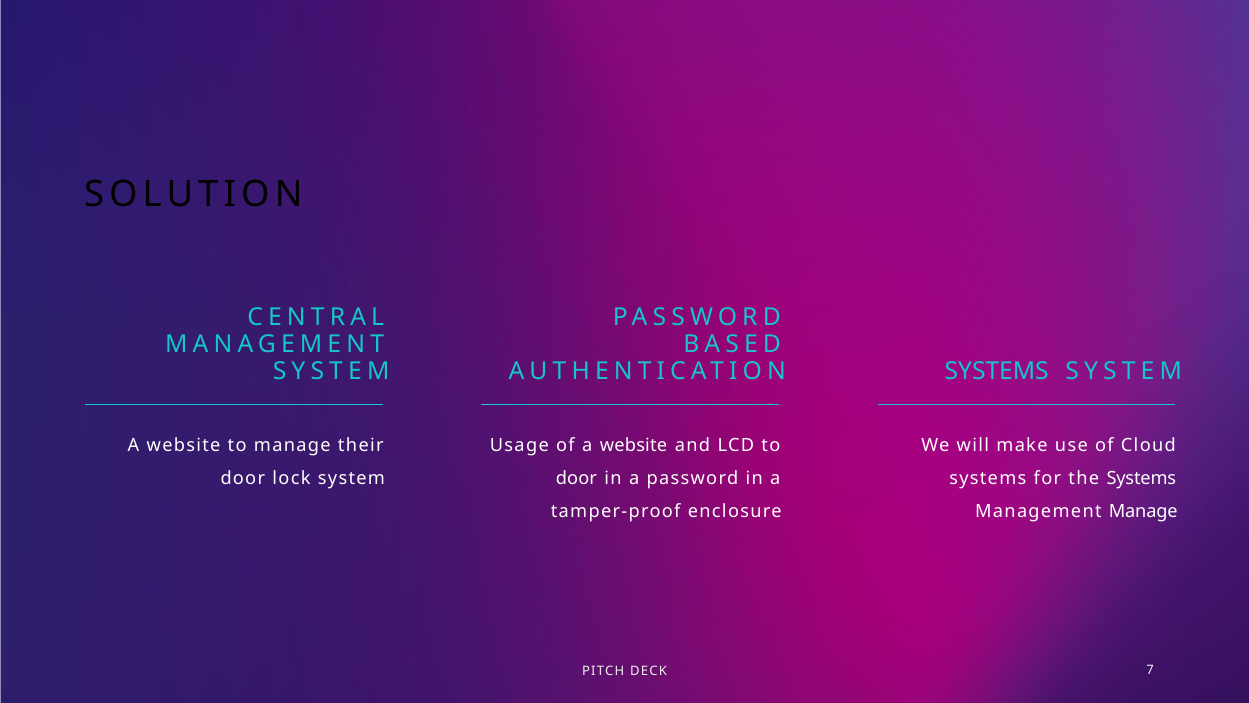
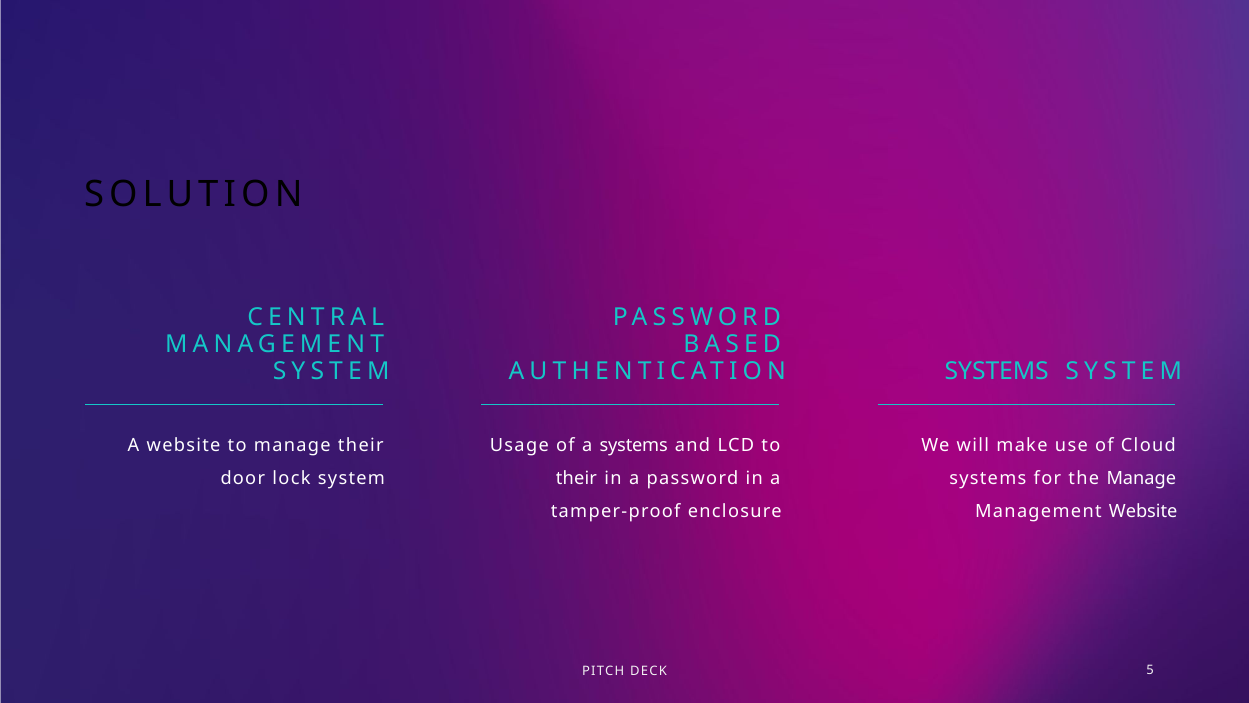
of a website: website -> systems
door at (576, 478): door -> their
the Systems: Systems -> Manage
Management Manage: Manage -> Website
7: 7 -> 5
